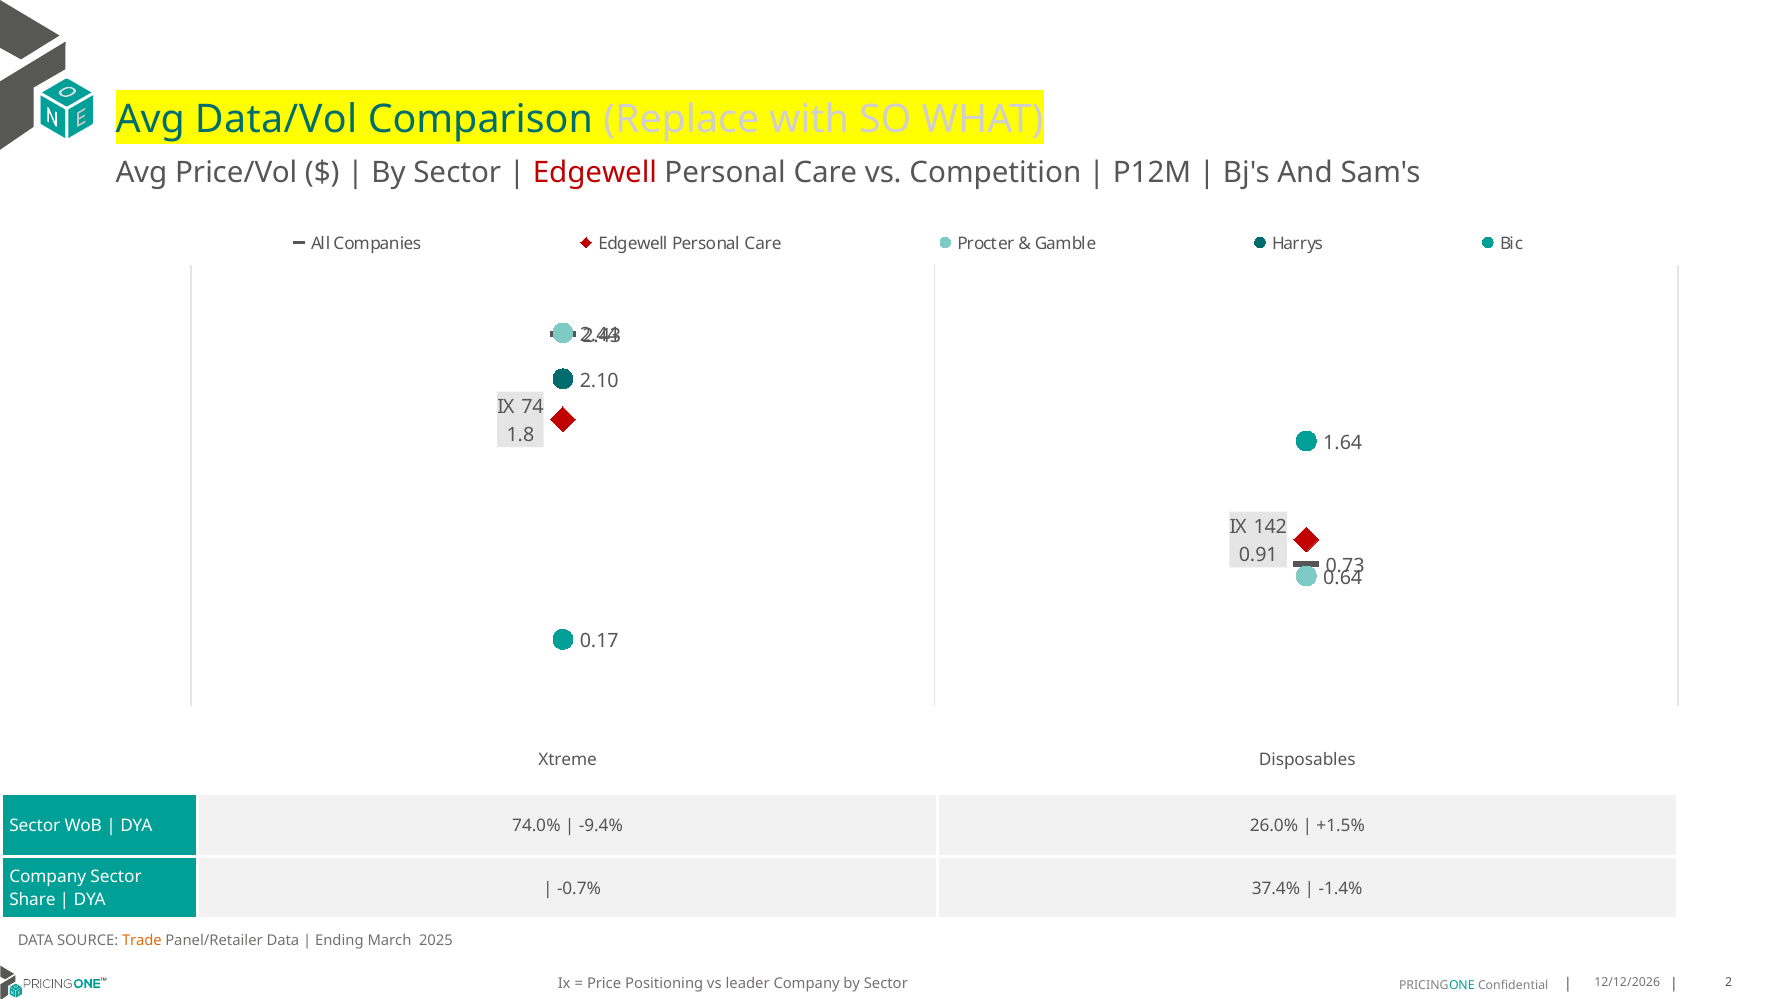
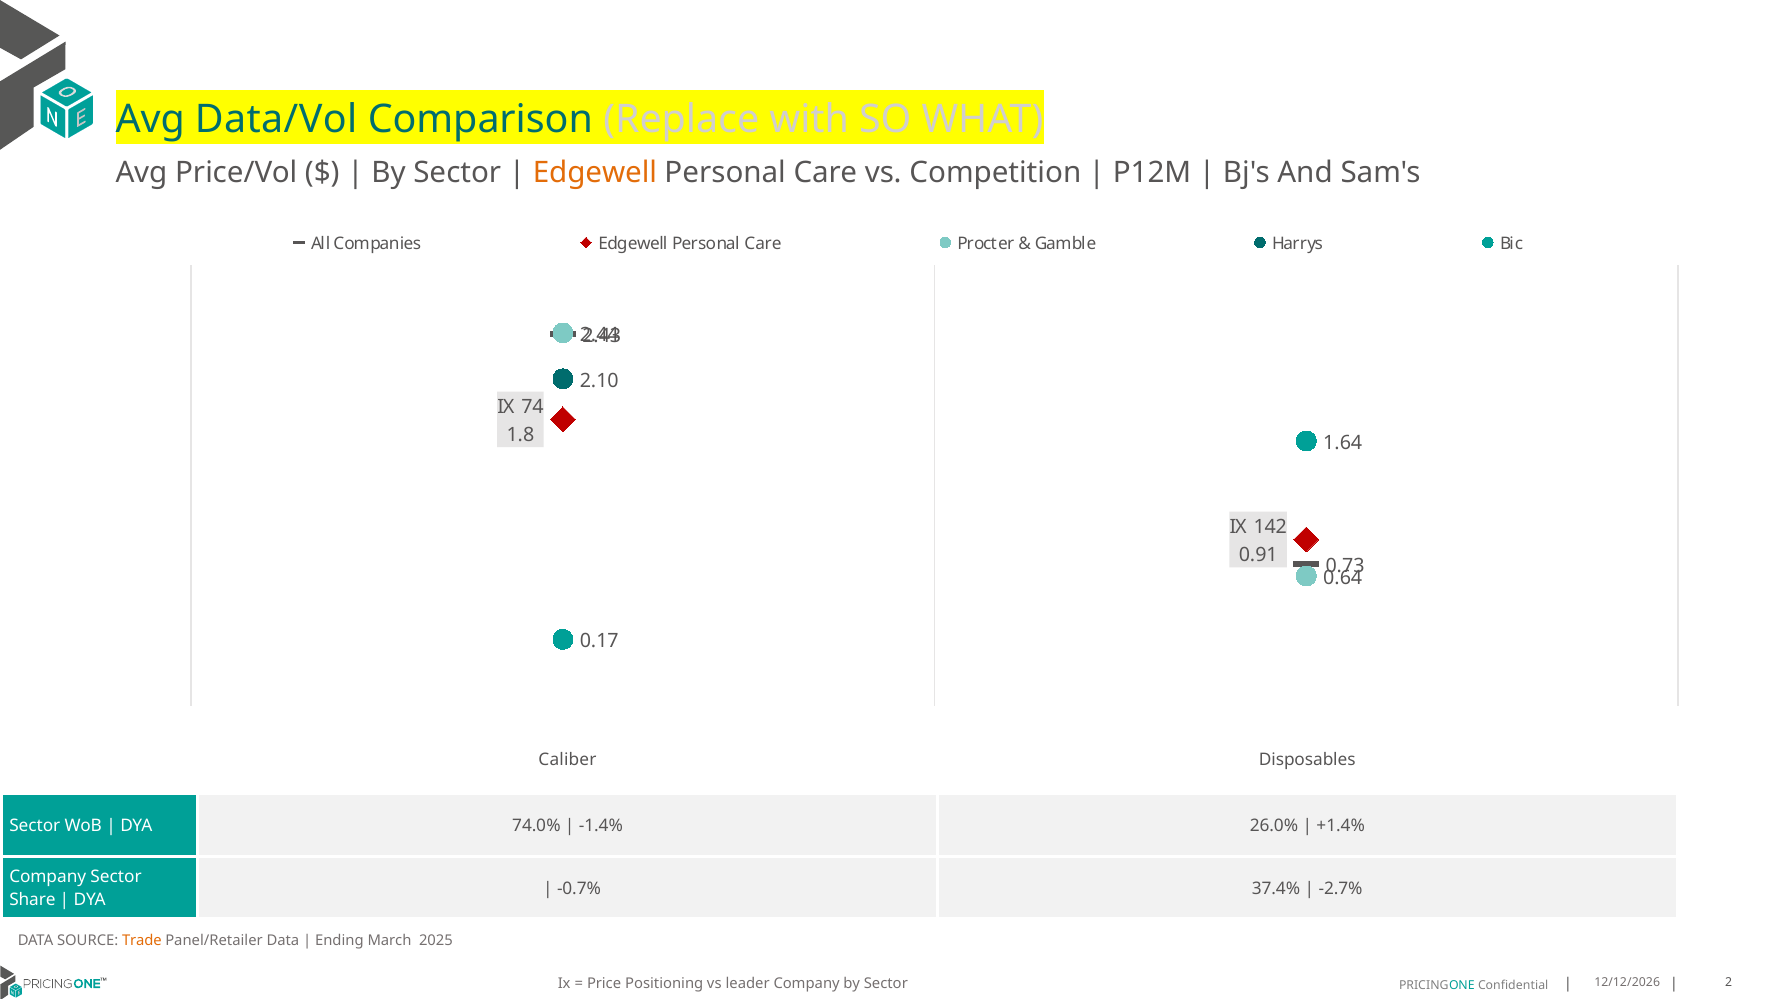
Edgewell at (595, 173) colour: red -> orange
Xtreme: Xtreme -> Caliber
-9.4%: -9.4% -> -1.4%
+1.5%: +1.5% -> +1.4%
-1.4%: -1.4% -> -2.7%
